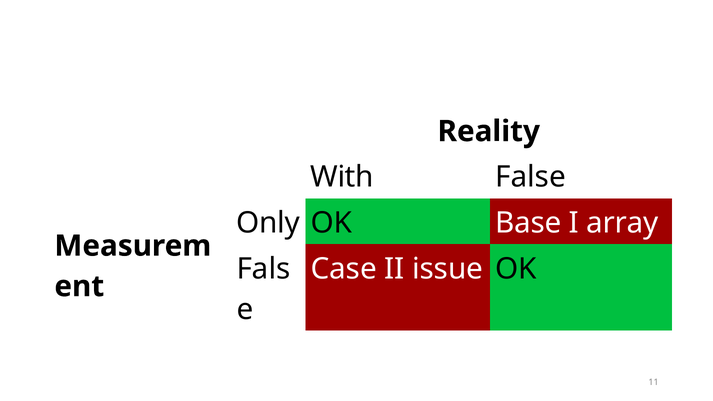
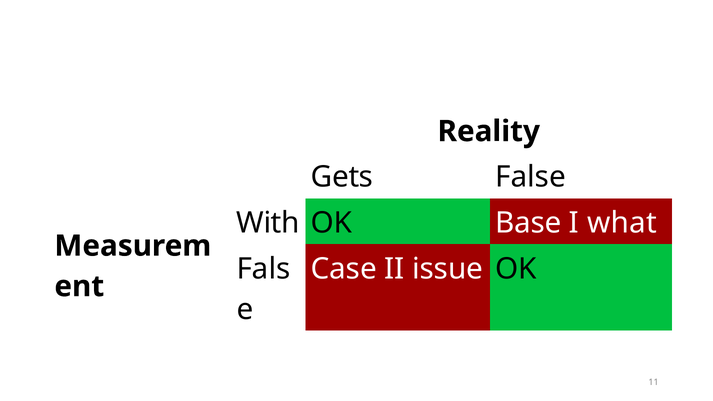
With: With -> Gets
Only: Only -> With
array: array -> what
